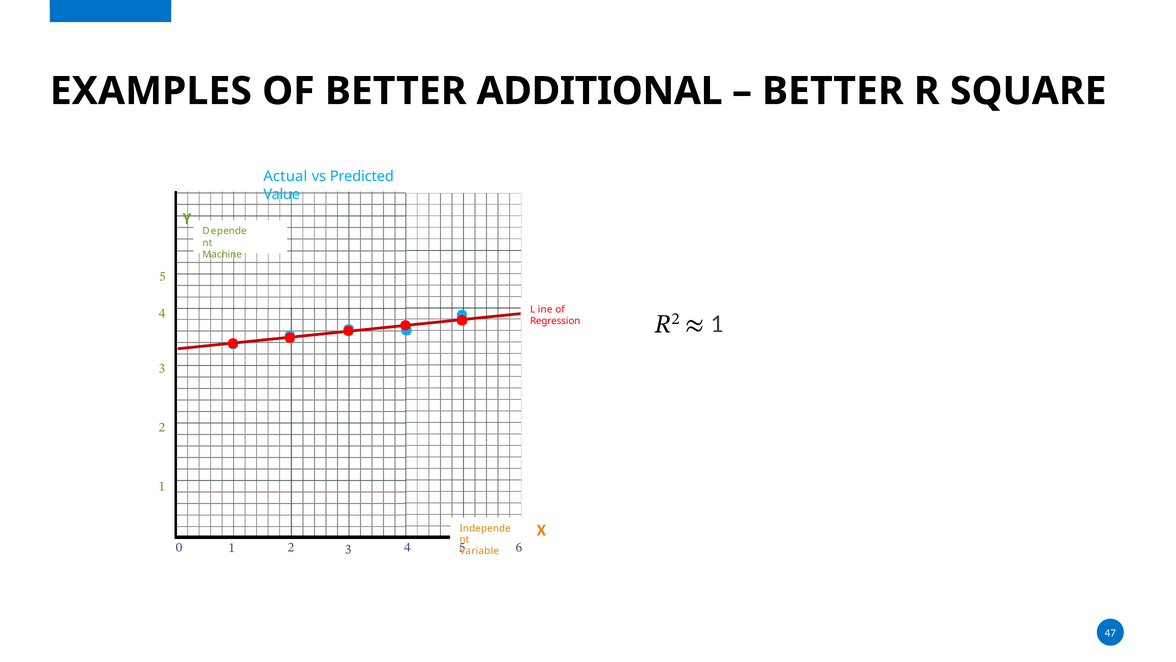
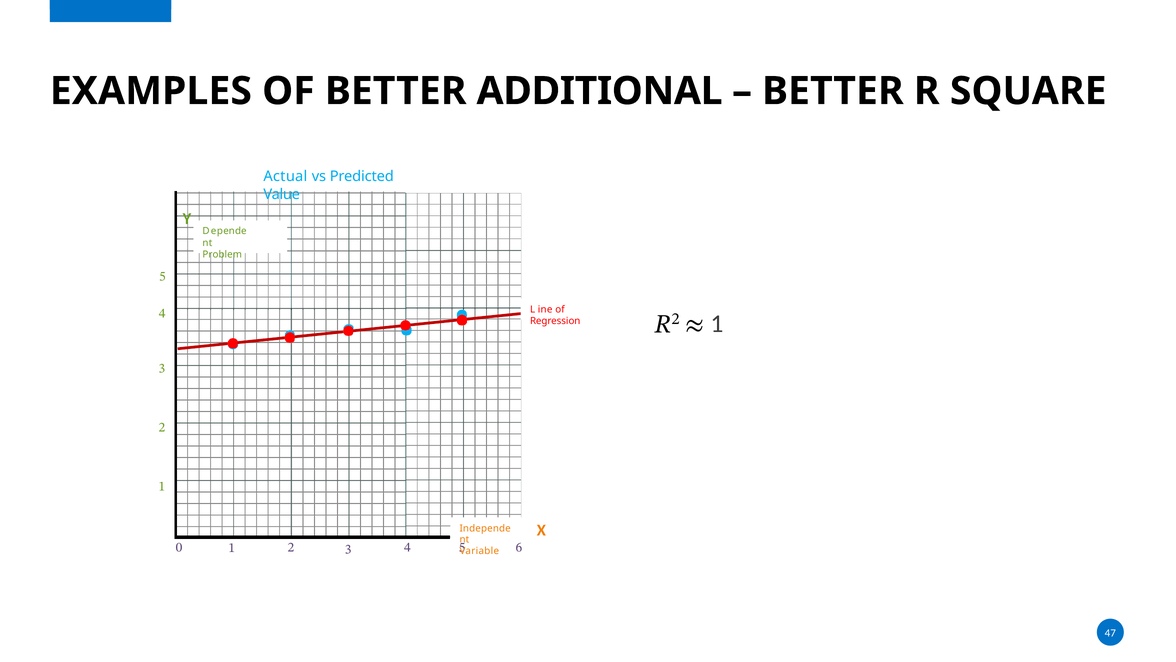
Machine: Machine -> Problem
